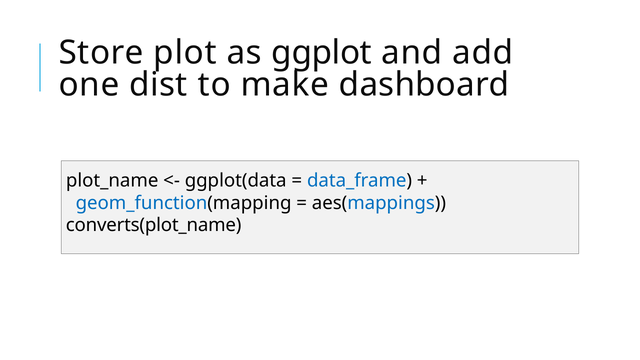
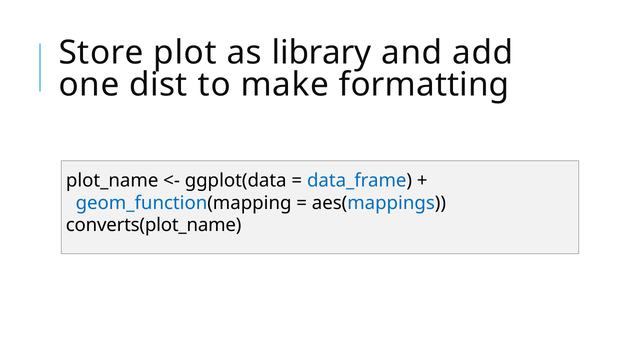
ggplot: ggplot -> library
dashboard: dashboard -> formatting
